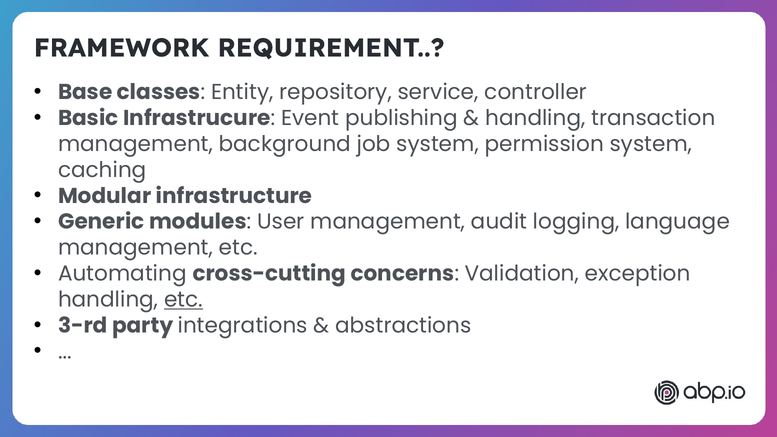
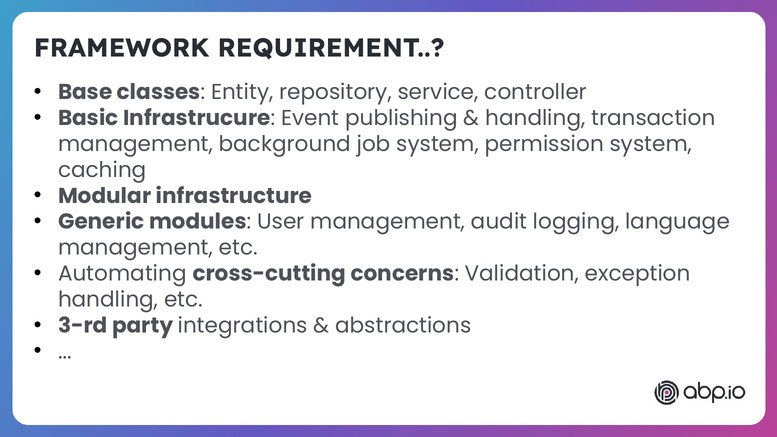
etc at (183, 300) underline: present -> none
